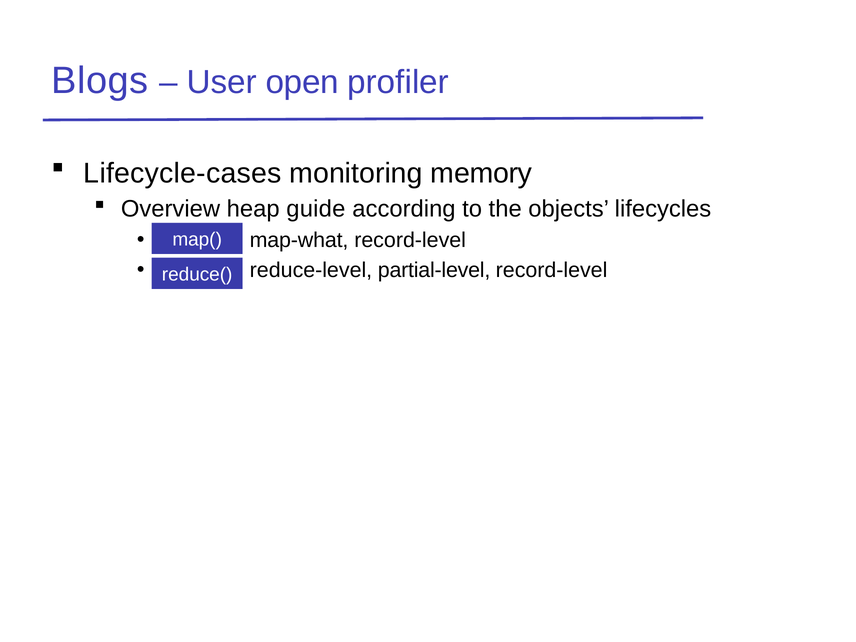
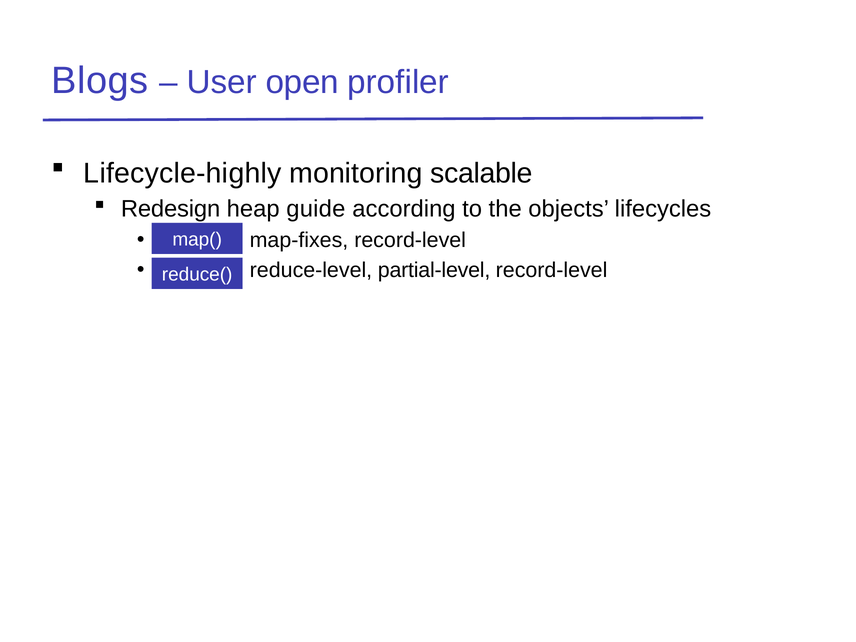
Lifecycle-cases: Lifecycle-cases -> Lifecycle-highly
memory: memory -> scalable
Overview: Overview -> Redesign
map-what: map-what -> map-fixes
